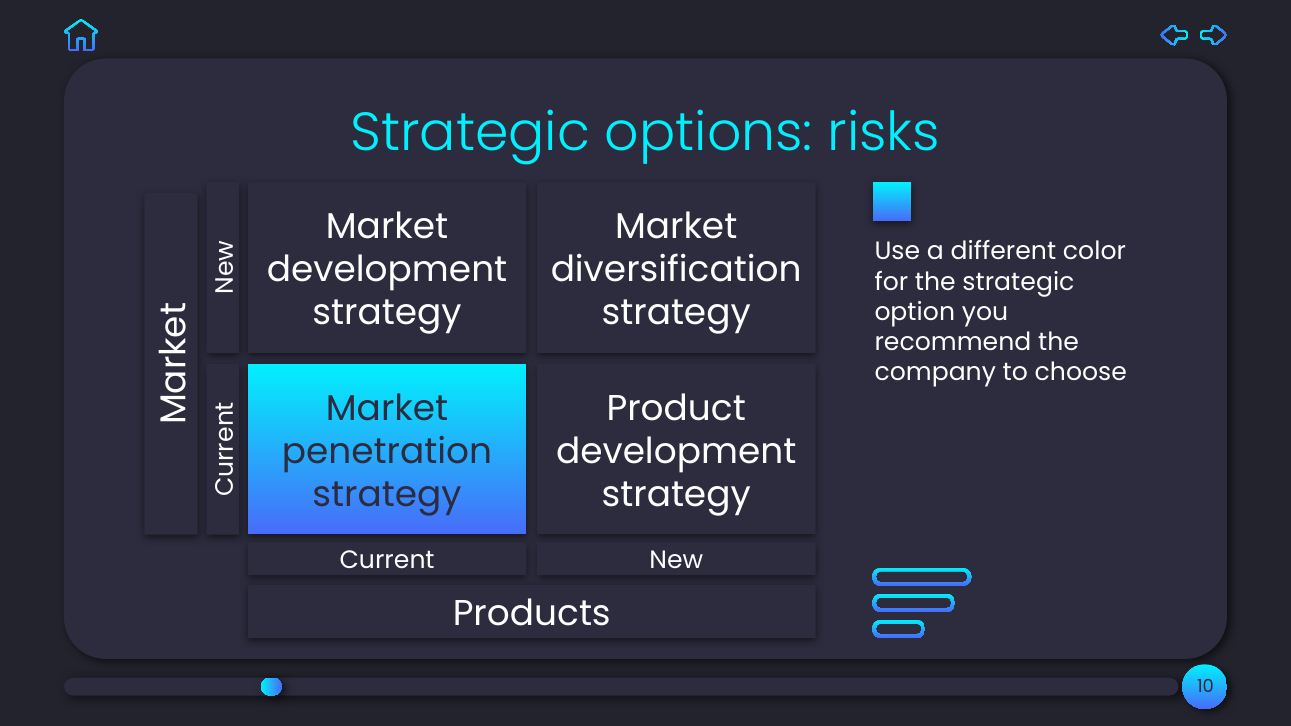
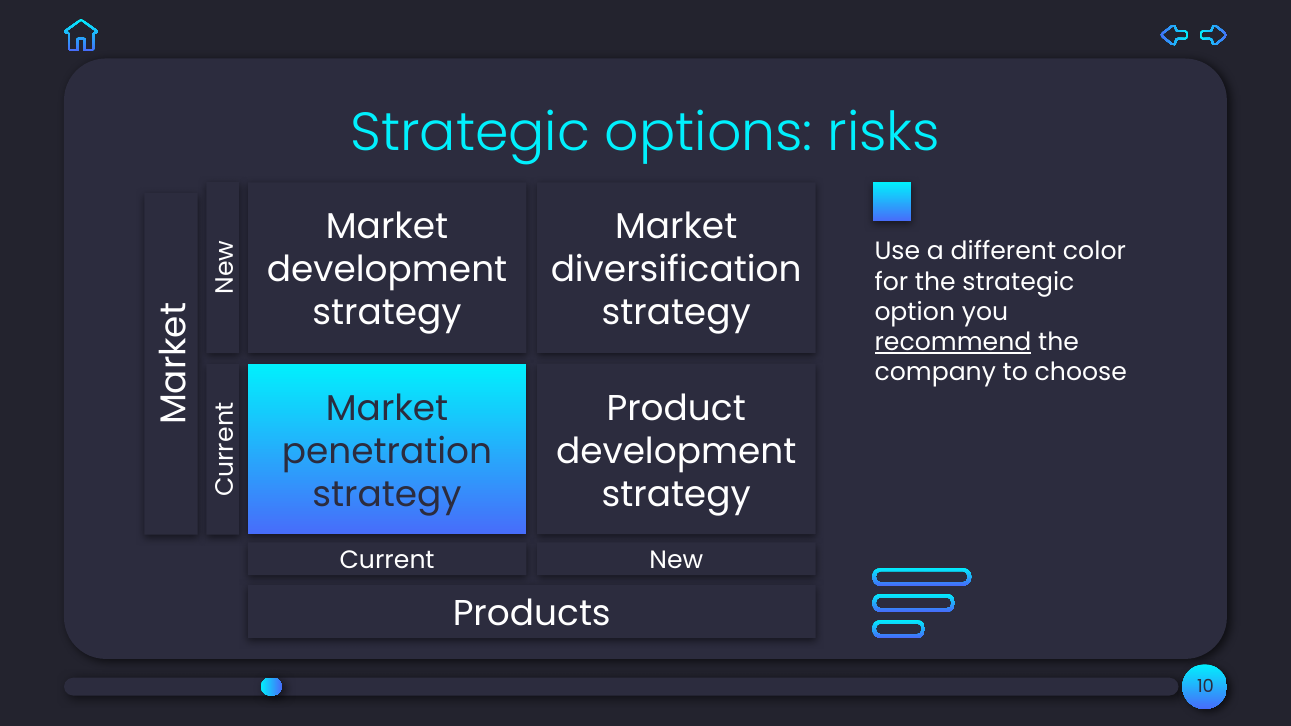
recommend underline: none -> present
